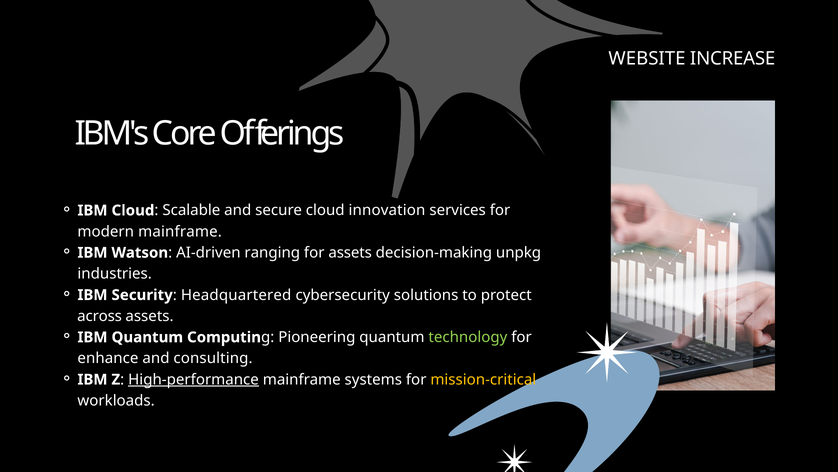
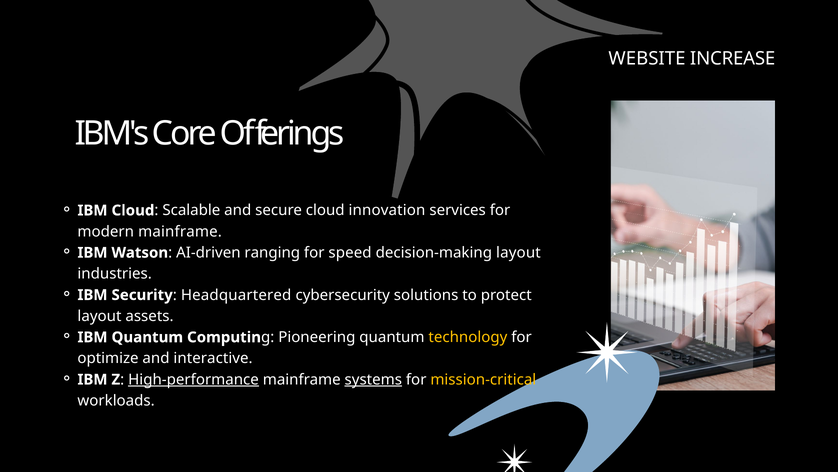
for assets: assets -> speed
decision-making unpkg: unpkg -> layout
across at (100, 316): across -> layout
technology colour: light green -> yellow
enhance: enhance -> optimize
consulting: consulting -> interactive
systems underline: none -> present
